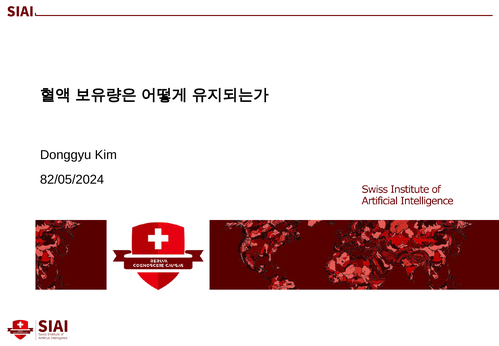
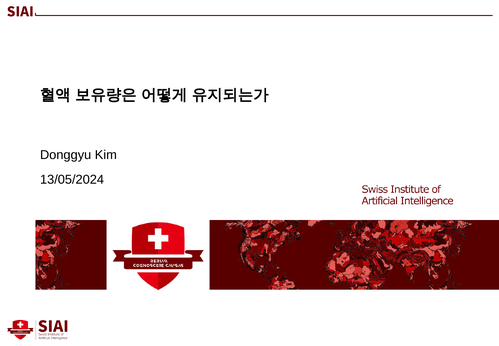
82/05/2024: 82/05/2024 -> 13/05/2024
